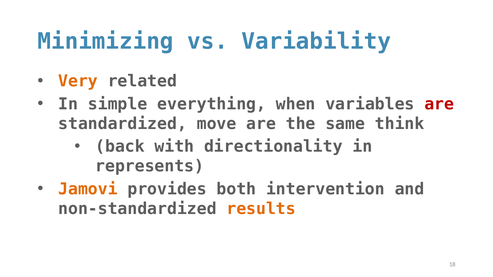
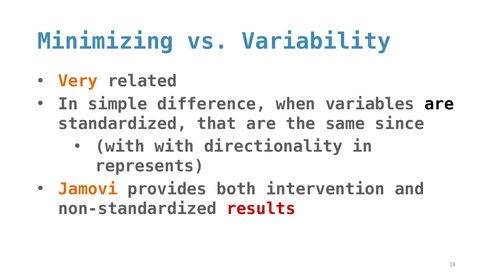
everything: everything -> difference
are at (439, 104) colour: red -> black
move: move -> that
think: think -> since
back at (120, 147): back -> with
results colour: orange -> red
